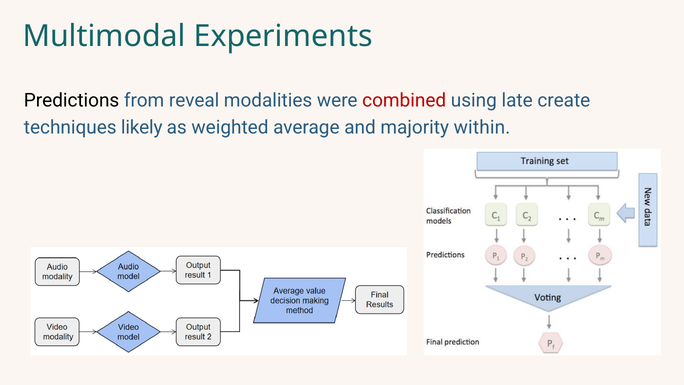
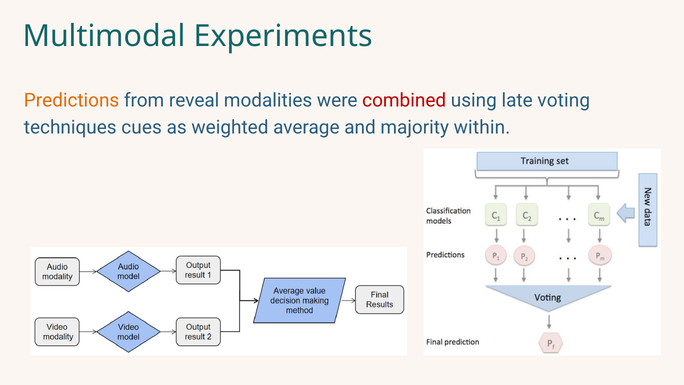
Predictions colour: black -> orange
create: create -> voting
likely: likely -> cues
